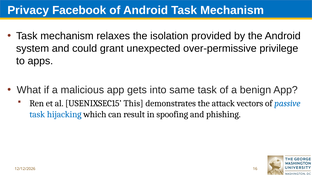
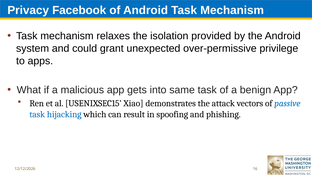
This: This -> Xiao
